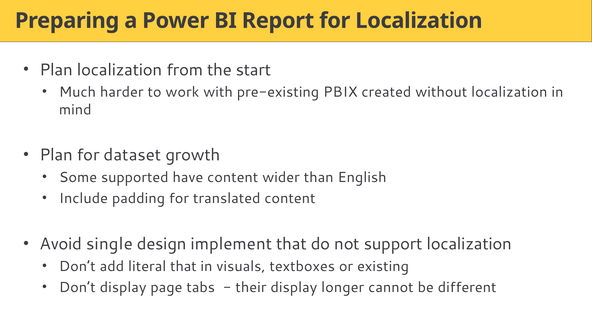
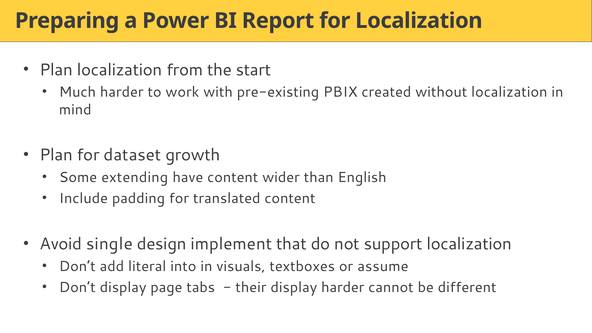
supported: supported -> extending
literal that: that -> into
existing: existing -> assume
display longer: longer -> harder
